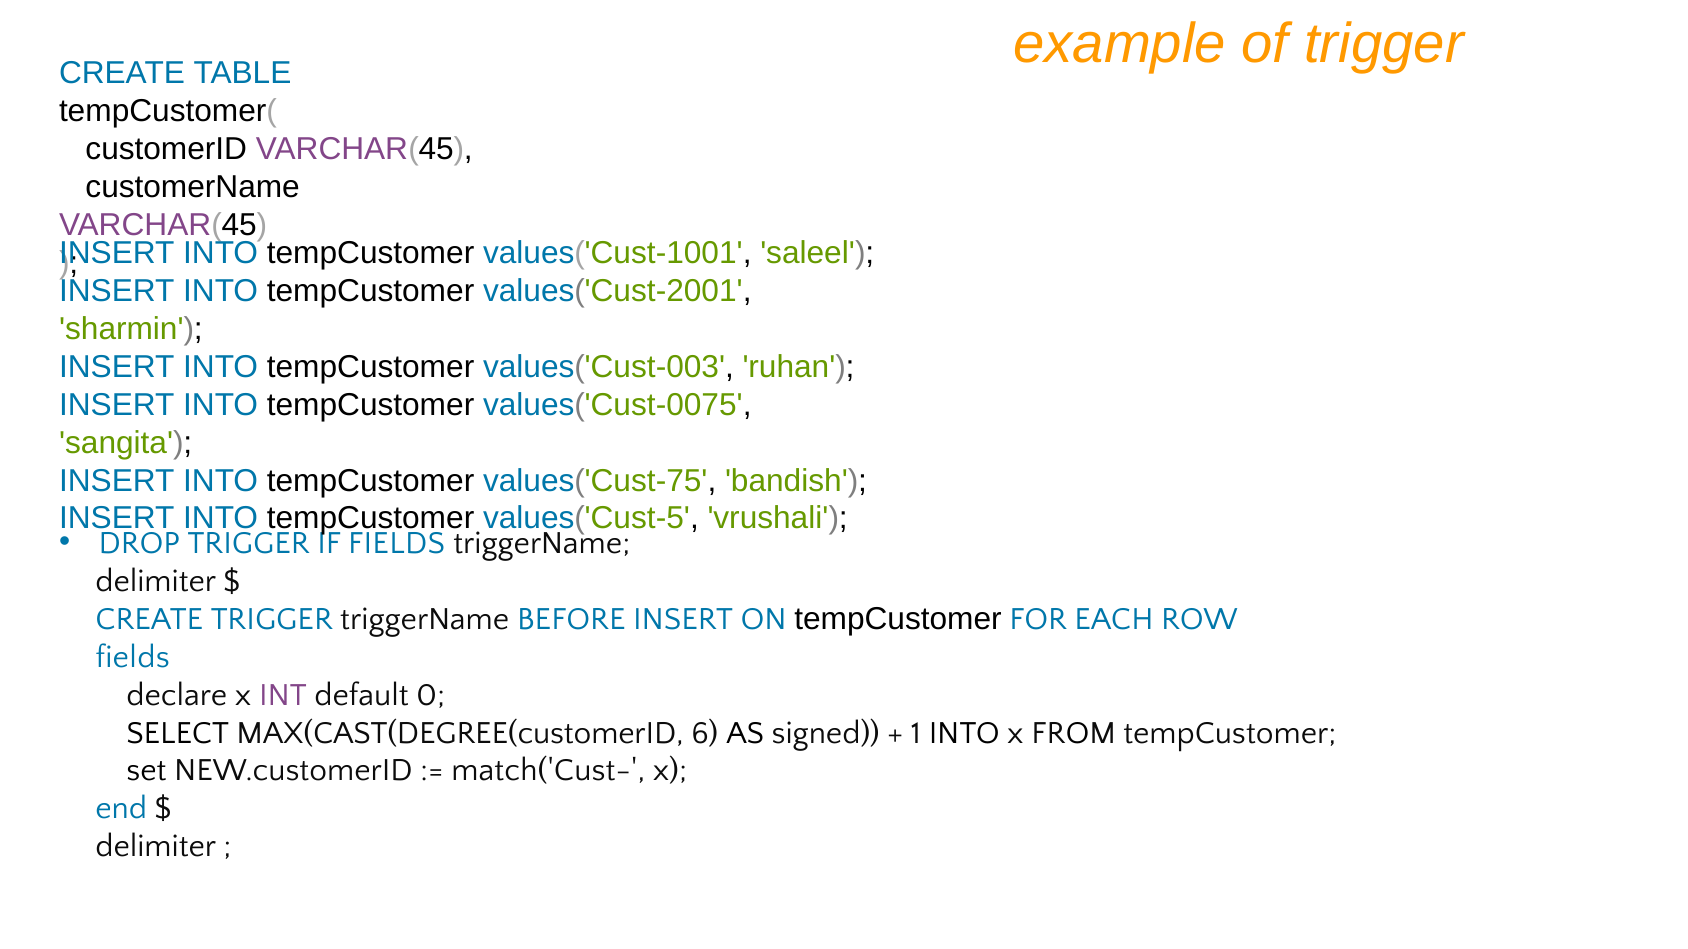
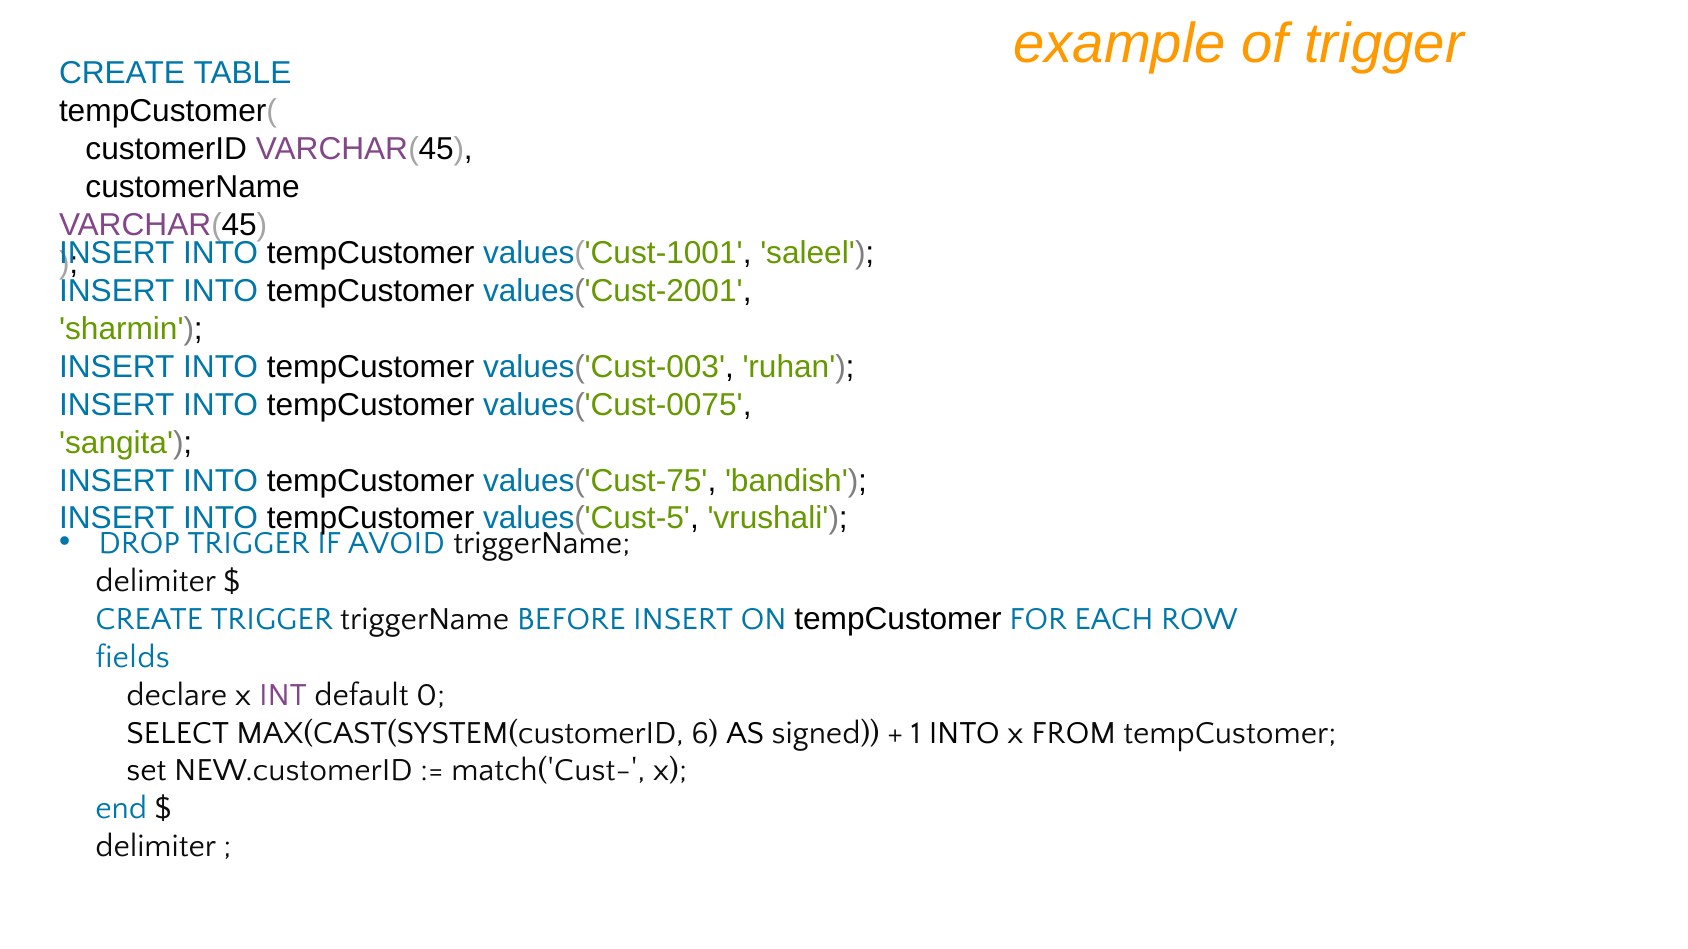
IF FIELDS: FIELDS -> AVOID
MAX(CAST(DEGREE(customerID: MAX(CAST(DEGREE(customerID -> MAX(CAST(SYSTEM(customerID
